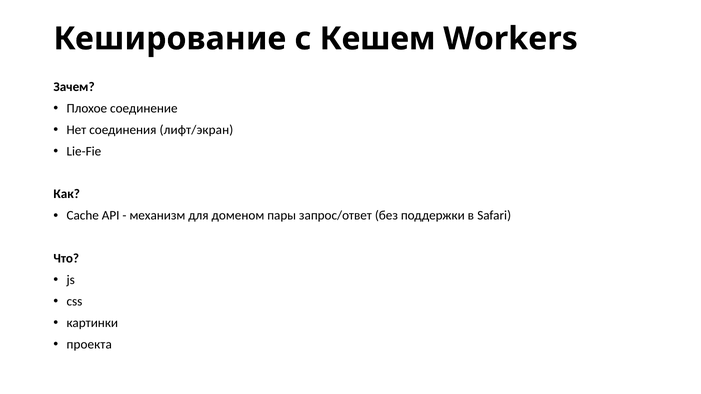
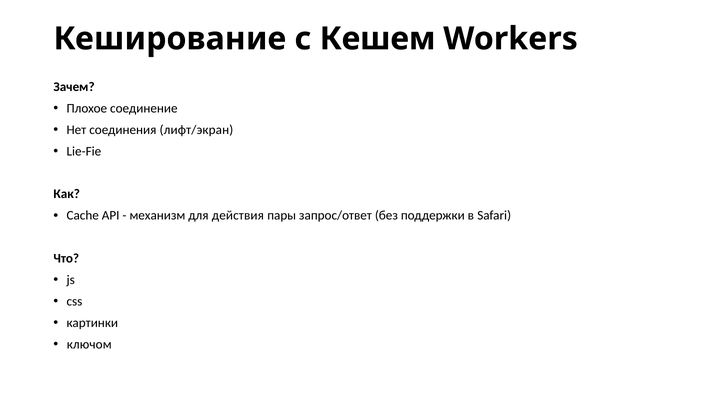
доменом: доменом -> действия
проекта: проекта -> ключом
